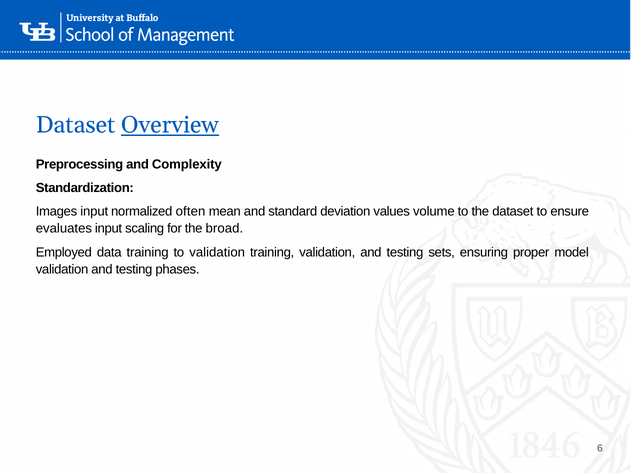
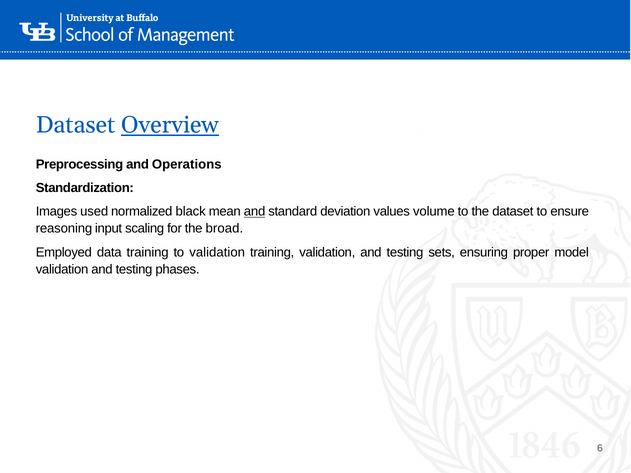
Complexity: Complexity -> Operations
Images input: input -> used
often: often -> black
and at (255, 212) underline: none -> present
evaluates: evaluates -> reasoning
